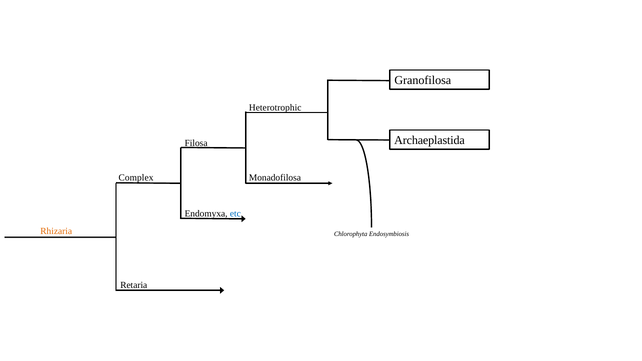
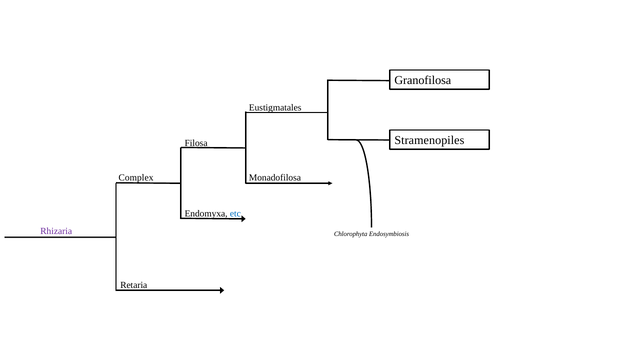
Heterotrophic: Heterotrophic -> Eustigmatales
Archaeplastida: Archaeplastida -> Stramenopiles
Rhizaria colour: orange -> purple
